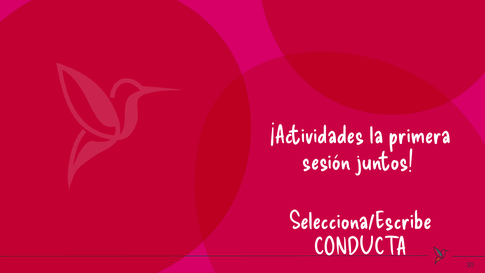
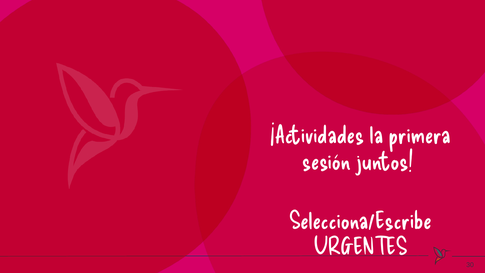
CONDUCTA: CONDUCTA -> URGENTES
